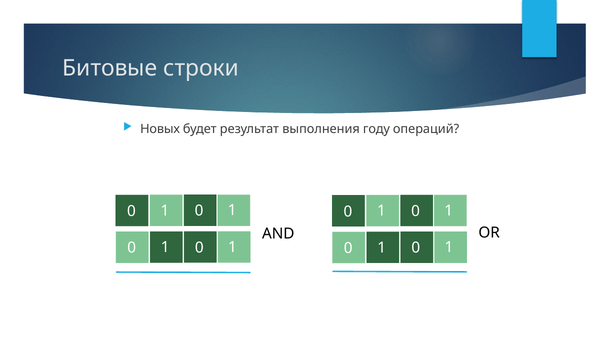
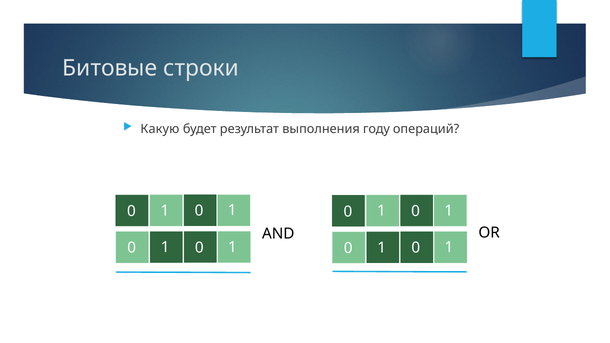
Новых: Новых -> Какую
